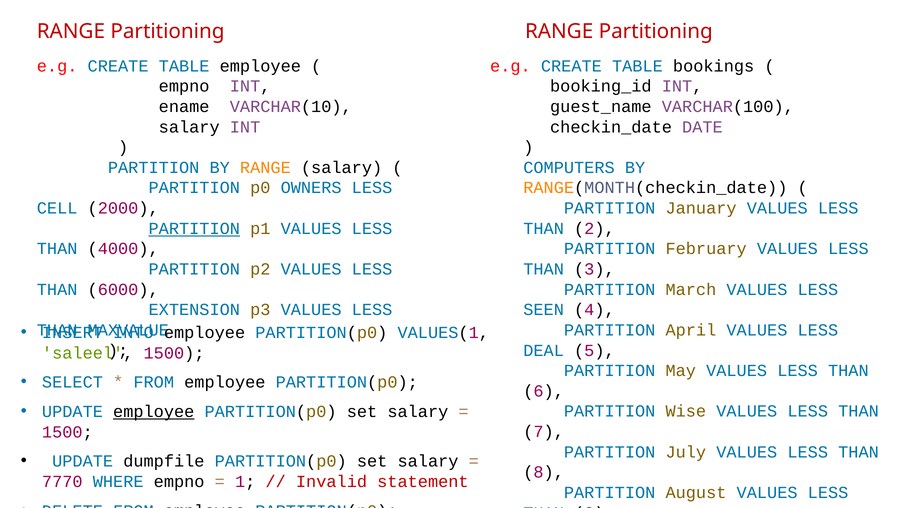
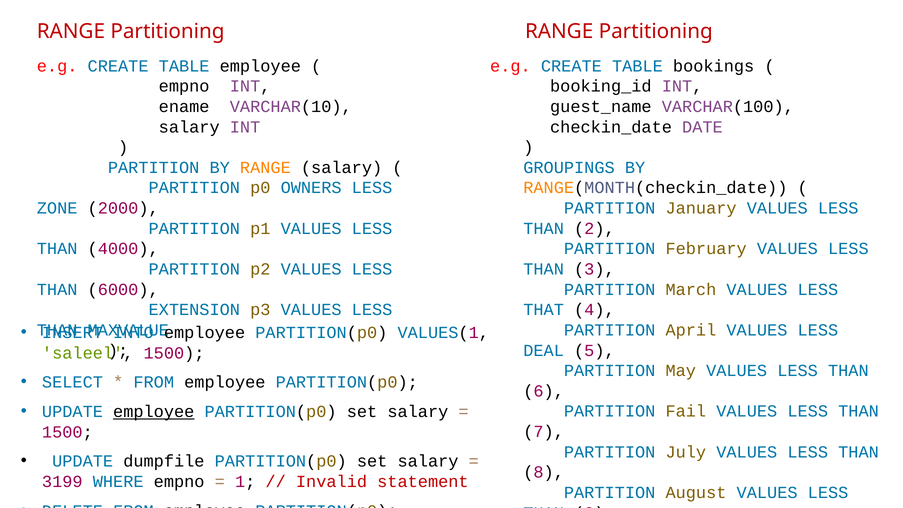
COMPUTERS: COMPUTERS -> GROUPINGS
CELL: CELL -> ZONE
PARTITION at (194, 228) underline: present -> none
SEEN: SEEN -> THAT
Wise: Wise -> Fail
7770: 7770 -> 3199
